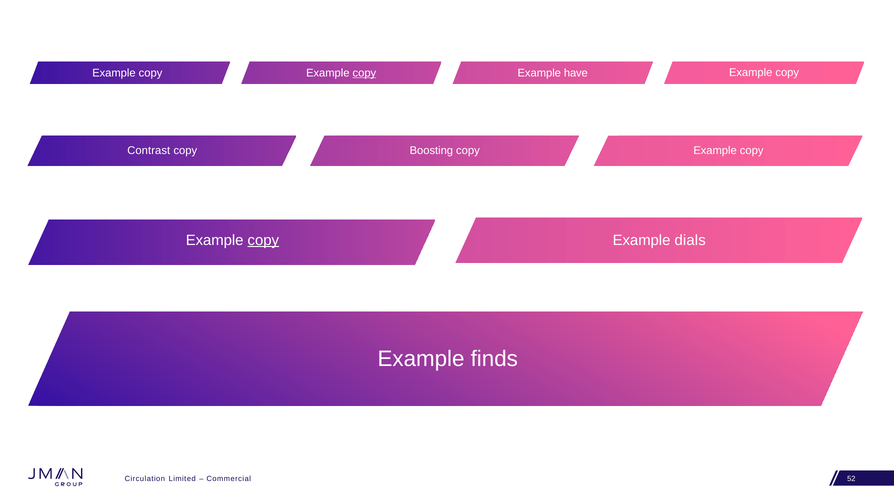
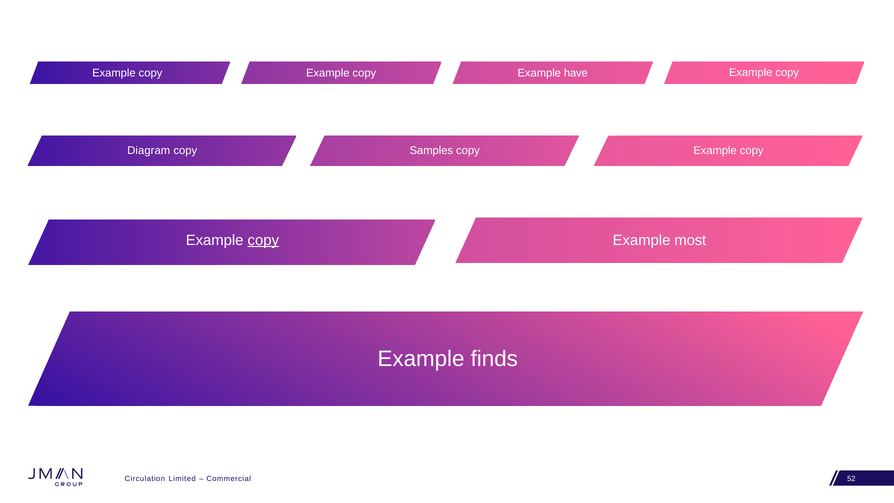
copy at (364, 73) underline: present -> none
Contrast: Contrast -> Diagram
Boosting: Boosting -> Samples
dials: dials -> most
